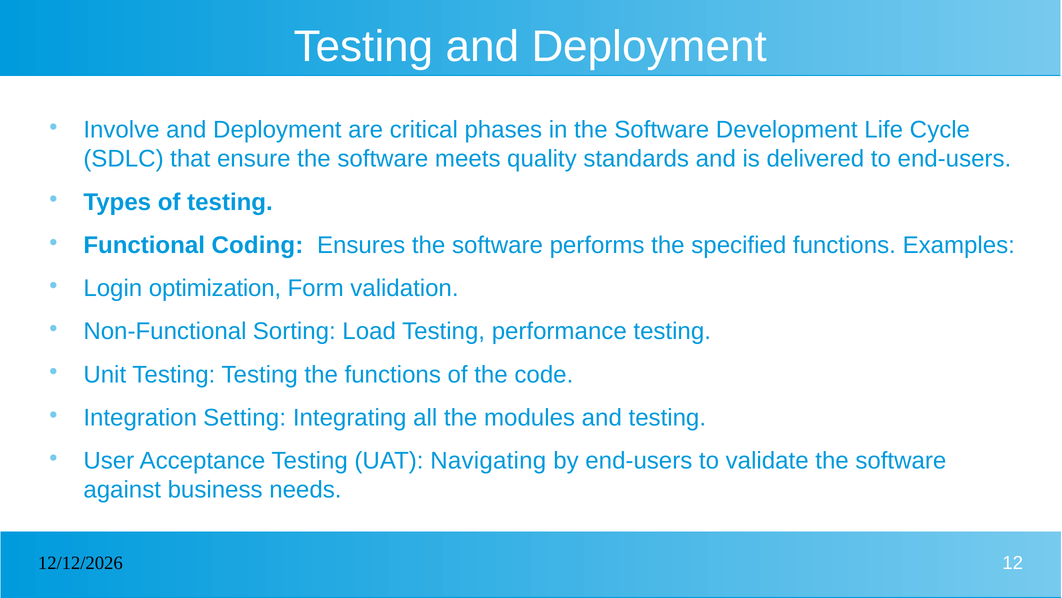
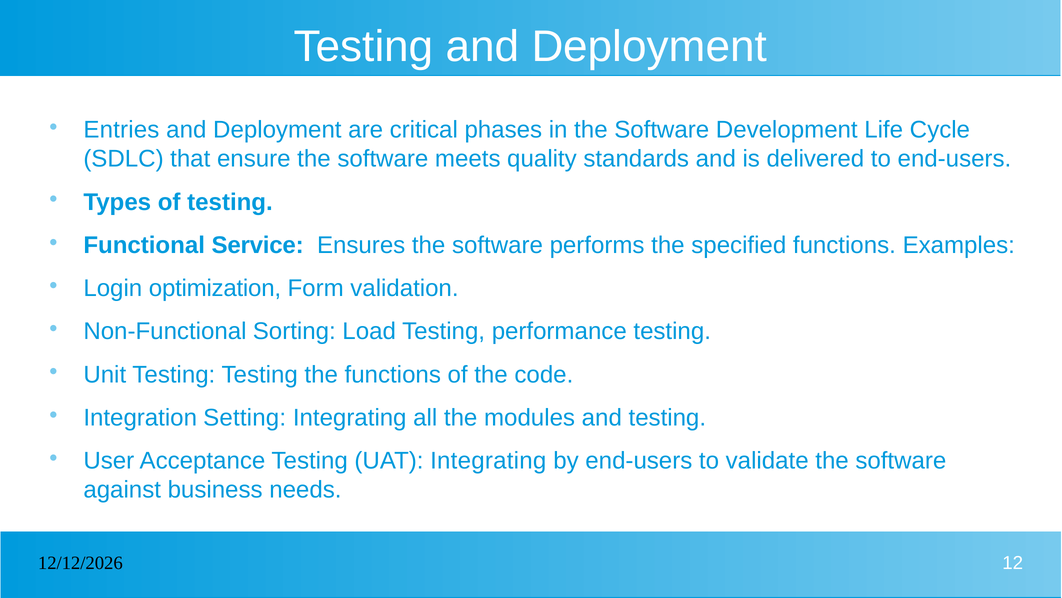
Involve: Involve -> Entries
Coding: Coding -> Service
UAT Navigating: Navigating -> Integrating
